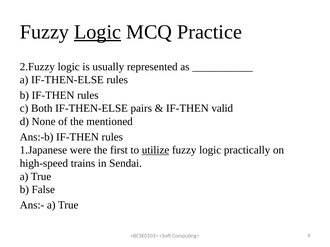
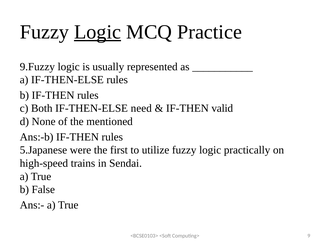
2.Fuzzy: 2.Fuzzy -> 9.Fuzzy
pairs: pairs -> need
1.Japanese: 1.Japanese -> 5.Japanese
utilize underline: present -> none
